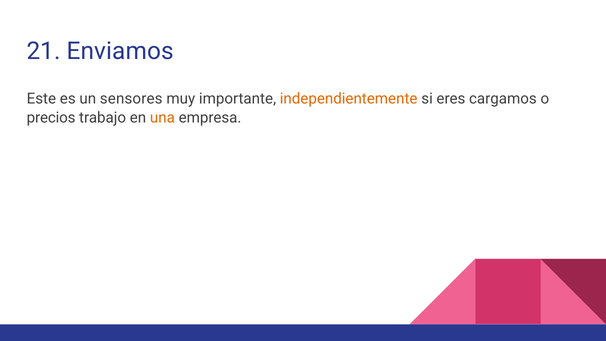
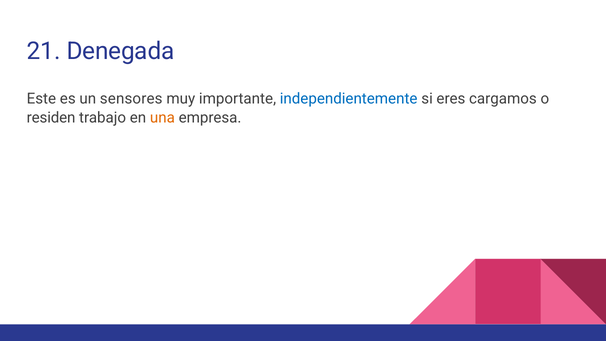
Enviamos: Enviamos -> Denegada
independientemente colour: orange -> blue
precios: precios -> residen
